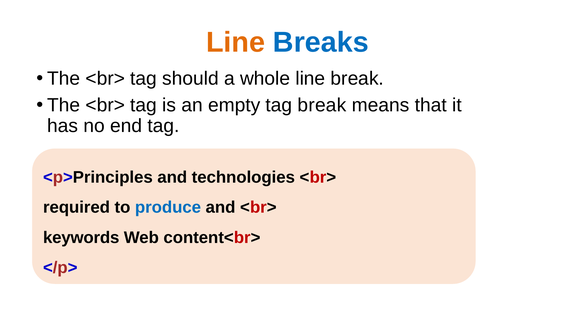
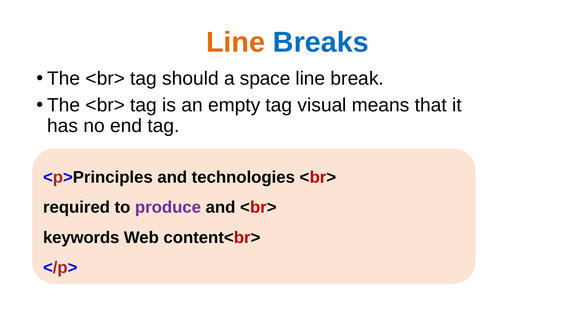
whole: whole -> space
tag break: break -> visual
produce colour: blue -> purple
